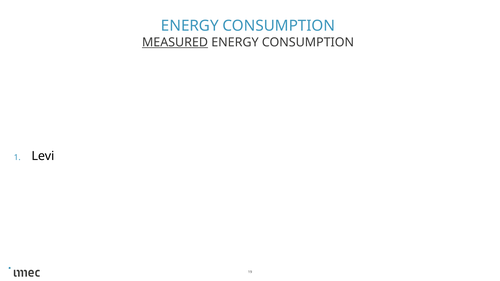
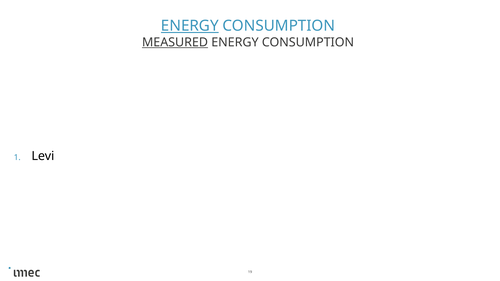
ENERGY at (190, 26) underline: none -> present
